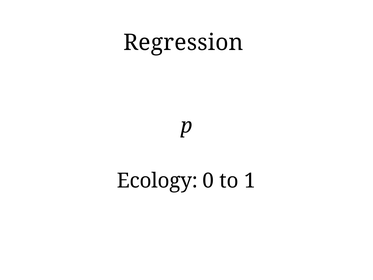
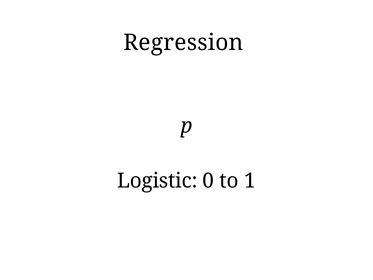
Ecology: Ecology -> Logistic
